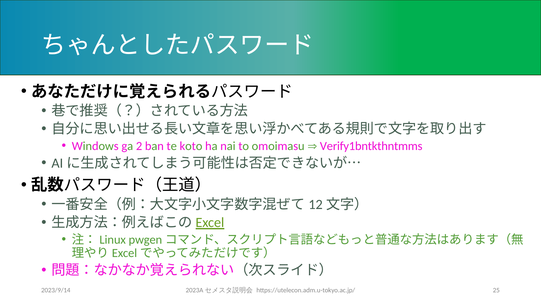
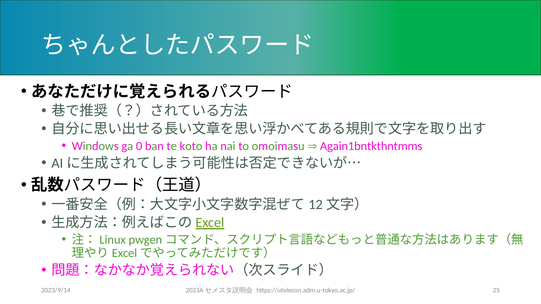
2: 2 -> 0
Verify1bntkthntmms: Verify1bntkthntmms -> Again1bntkthntmms
